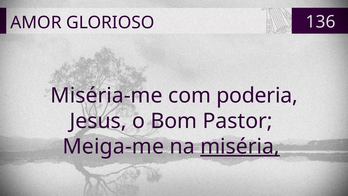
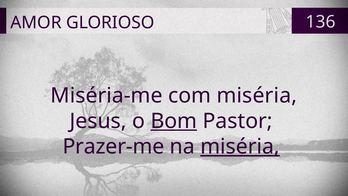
com poderia: poderia -> miséria
Bom underline: none -> present
Meiga-me: Meiga-me -> Prazer-me
